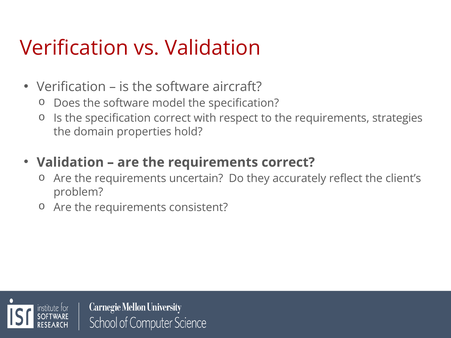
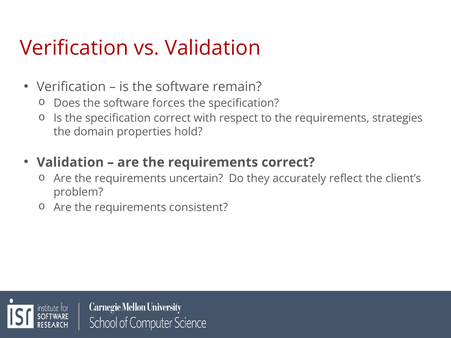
aircraft: aircraft -> remain
model: model -> forces
